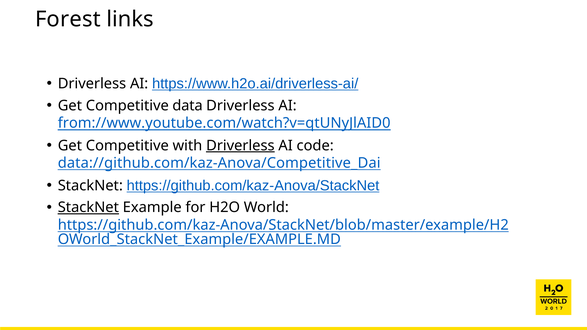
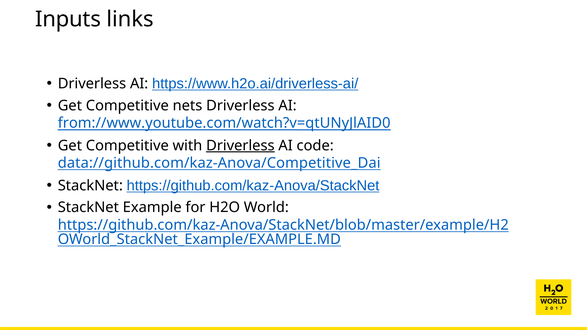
Forest: Forest -> Inputs
data: data -> nets
StackNet at (88, 208) underline: present -> none
